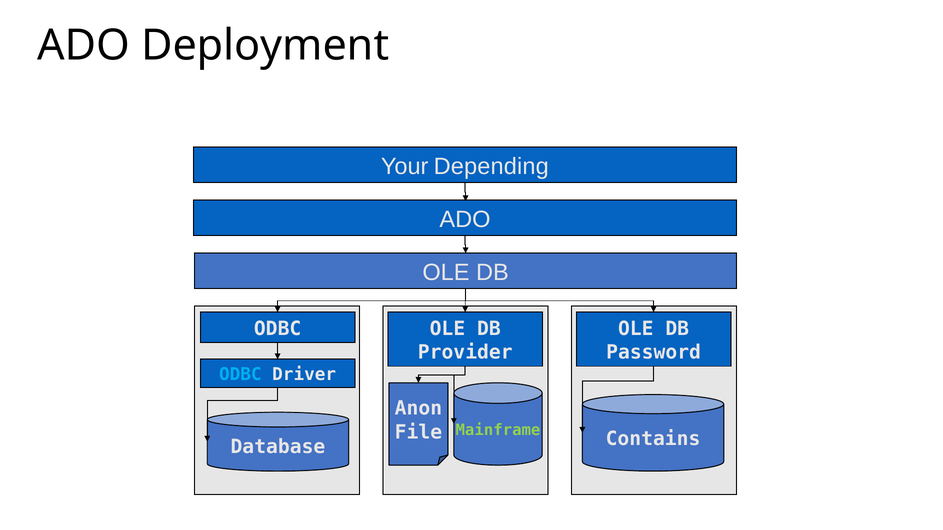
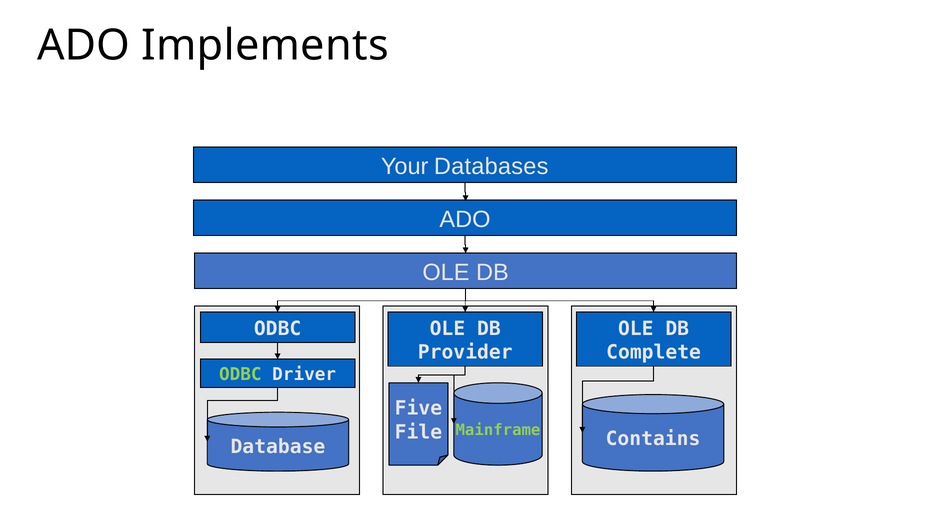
Deployment: Deployment -> Implements
Depending: Depending -> Databases
Password: Password -> Complete
ODBC at (240, 375) colour: light blue -> light green
Anon: Anon -> Five
